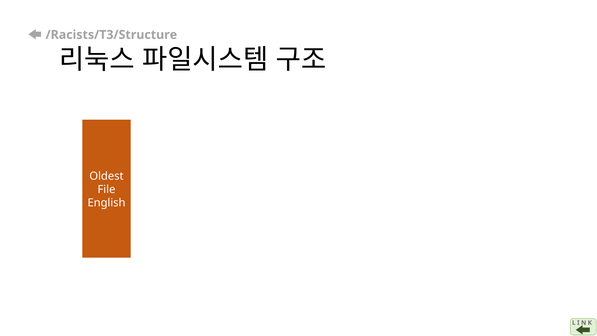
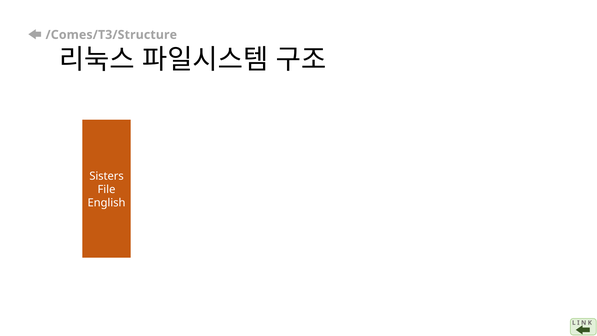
/Racists/T3/Structure: /Racists/T3/Structure -> /Comes/T3/Structure
Oldest: Oldest -> Sisters
